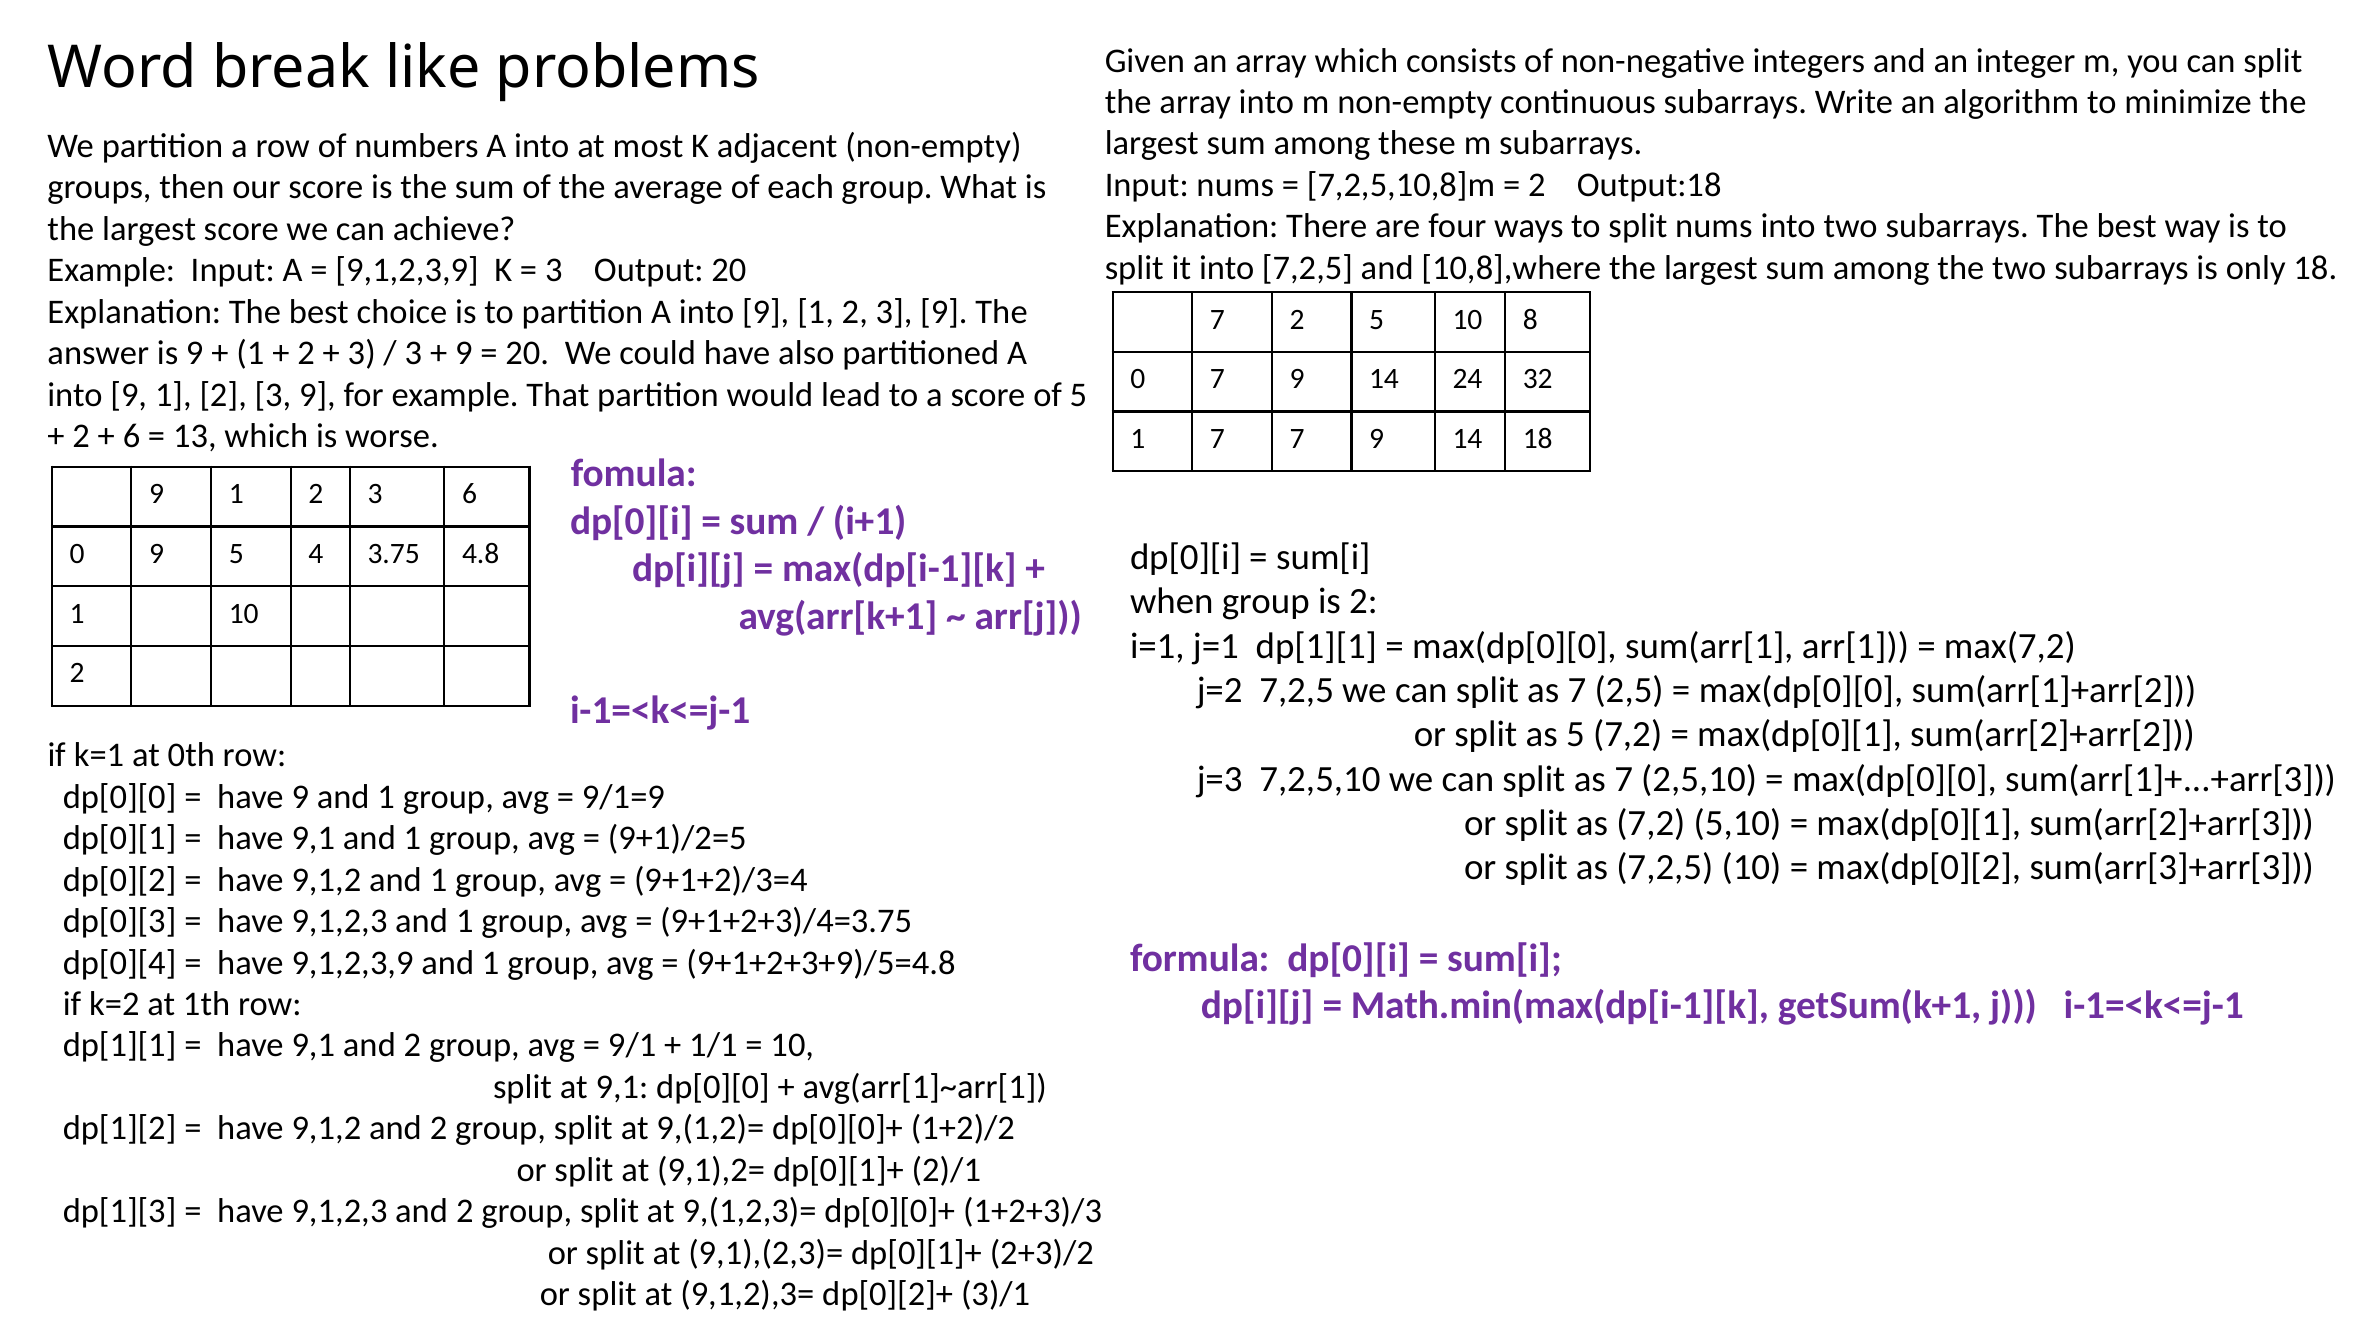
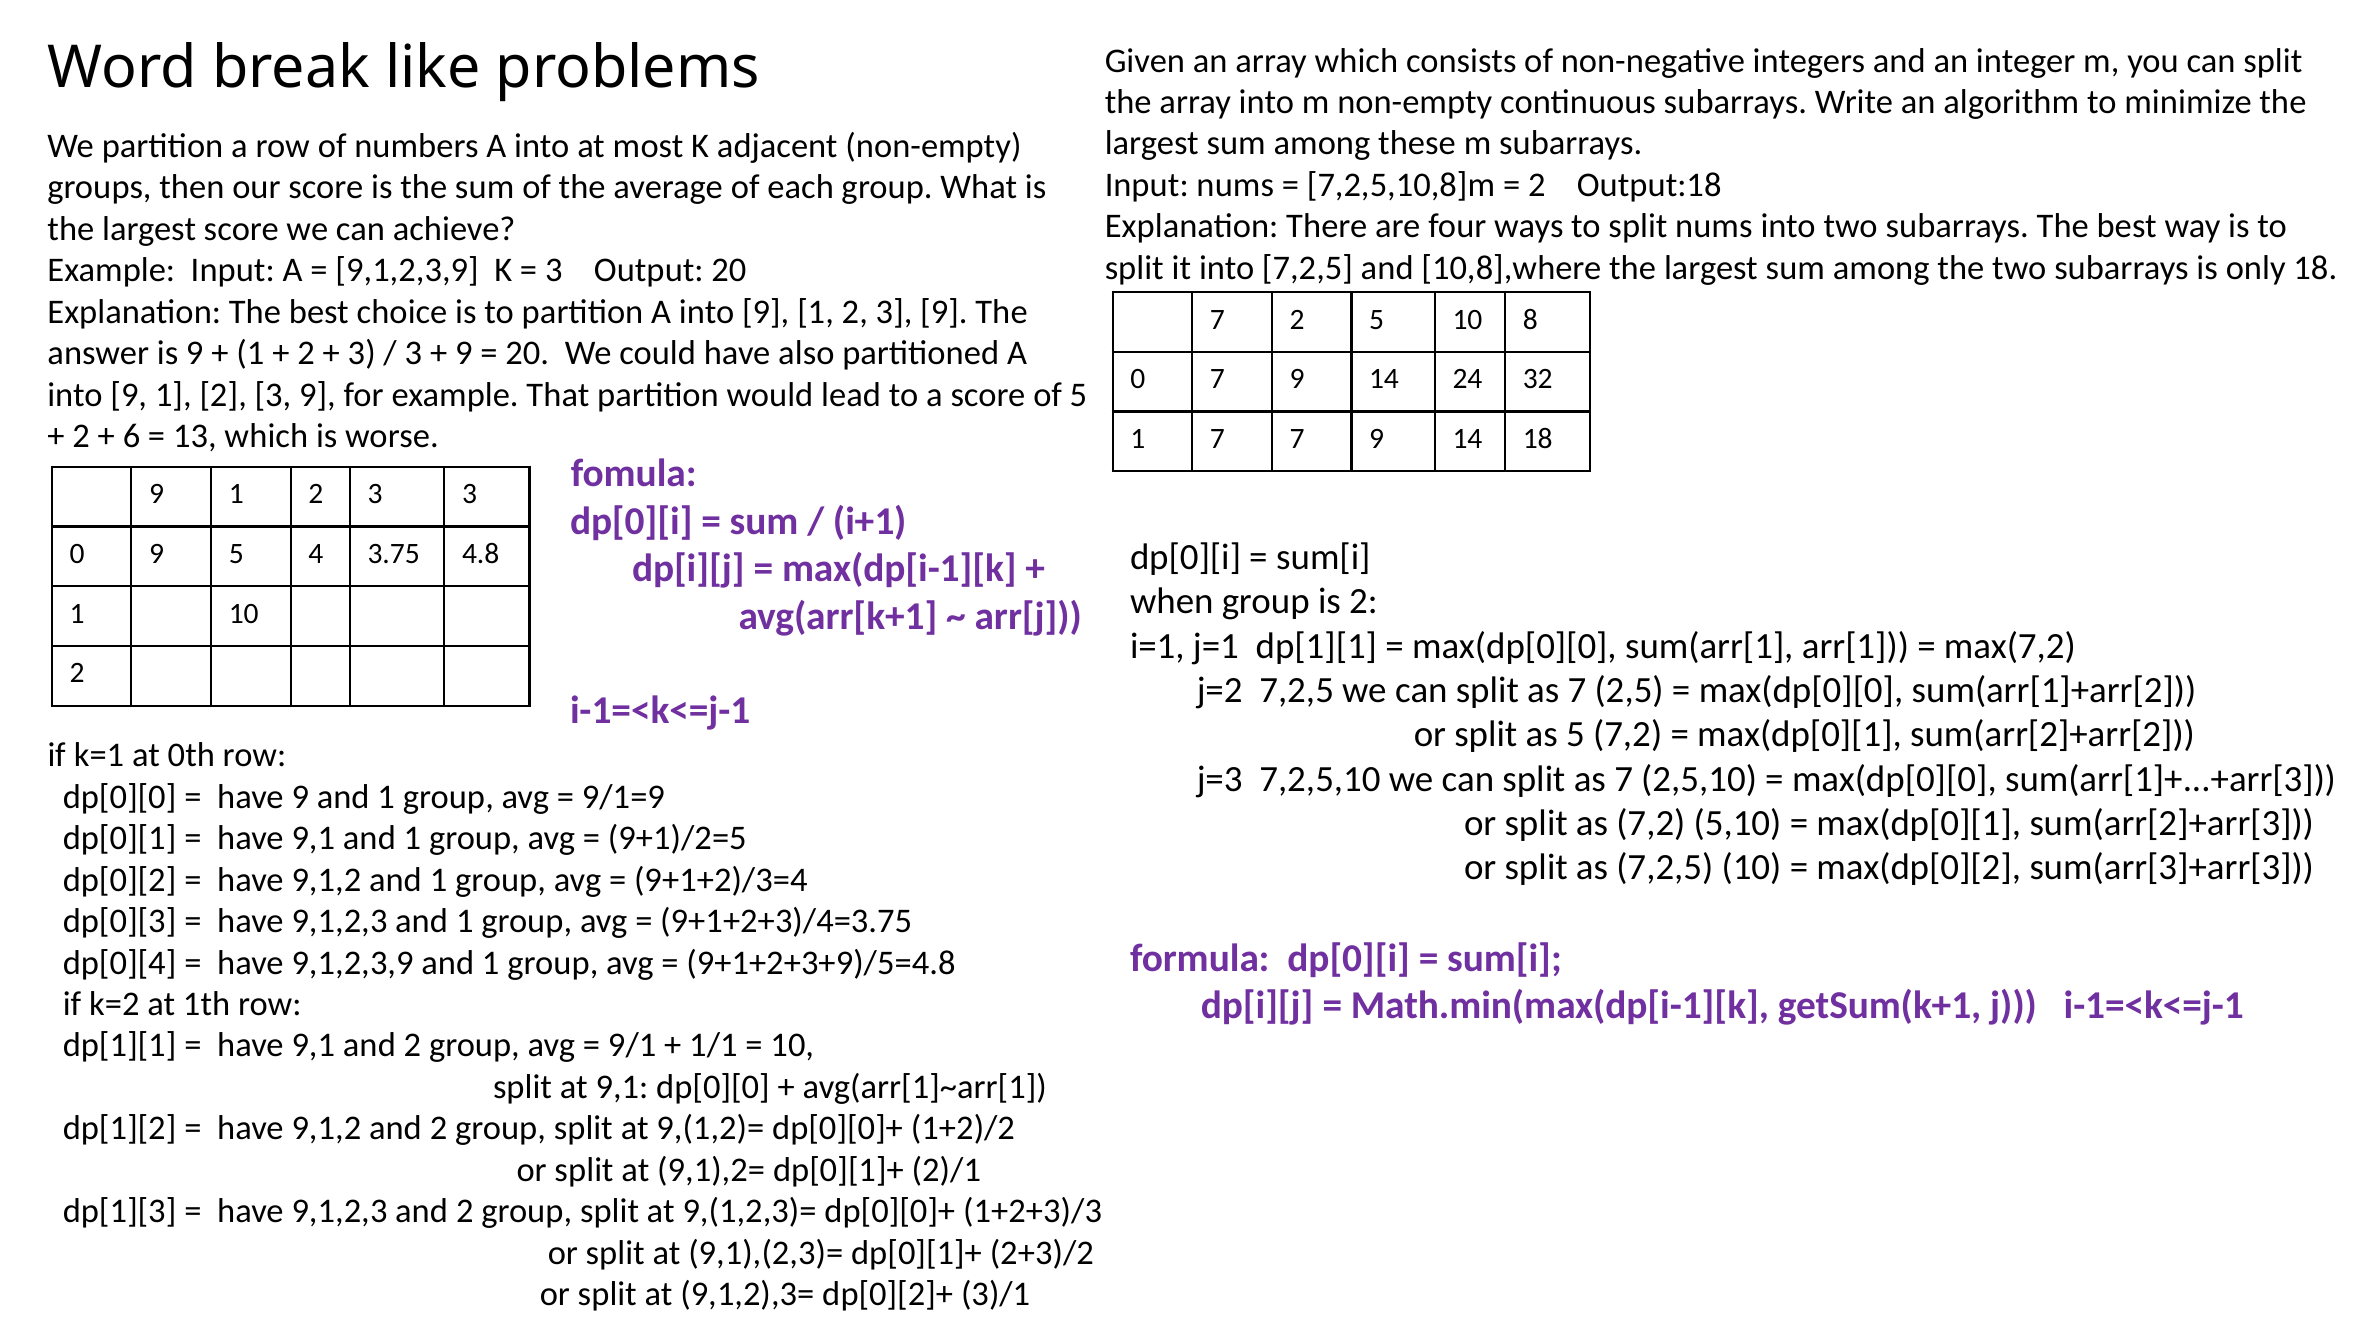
3 6: 6 -> 3
